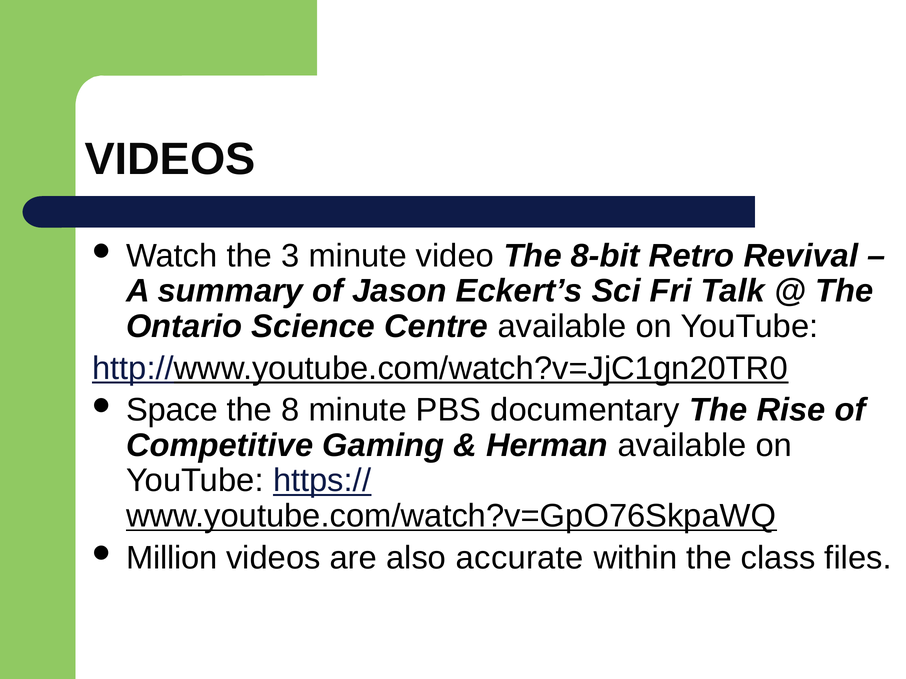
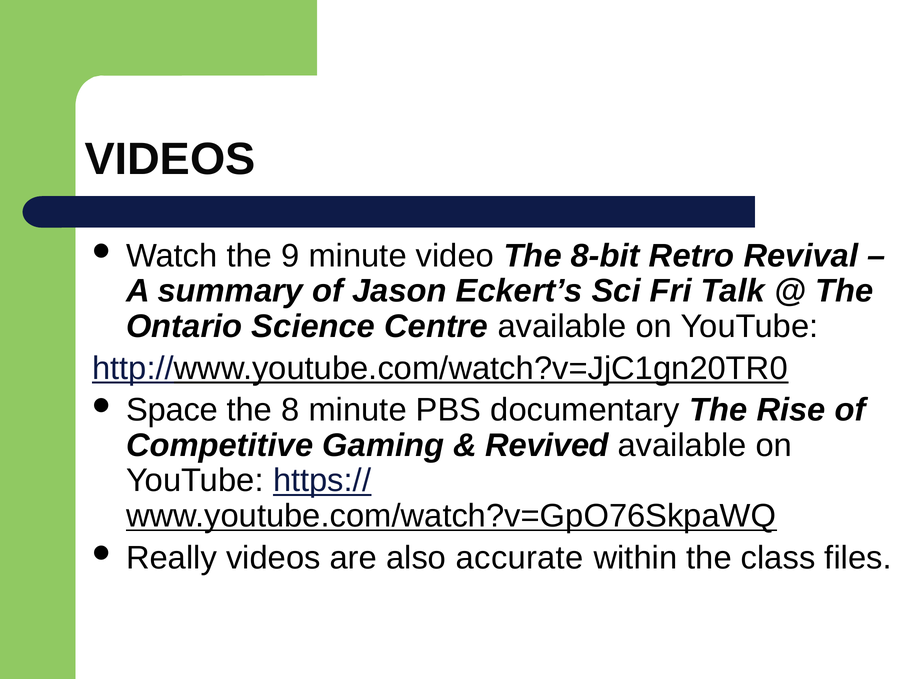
3: 3 -> 9
Herman: Herman -> Revived
Million: Million -> Really
